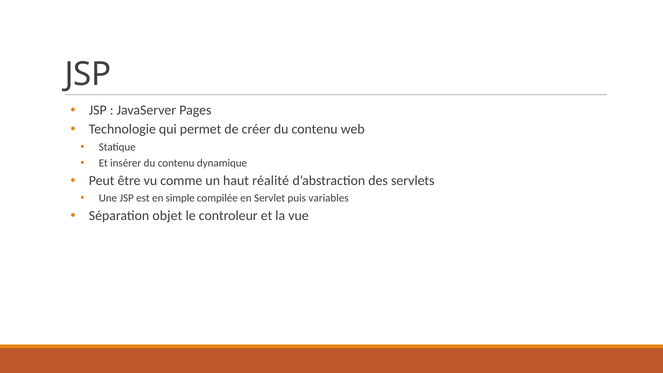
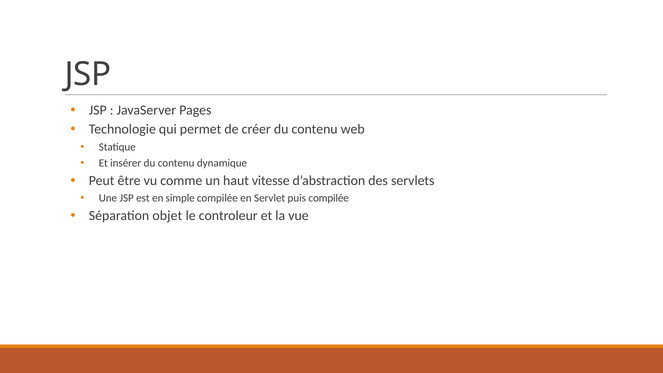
réalité: réalité -> vitesse
puis variables: variables -> compilée
